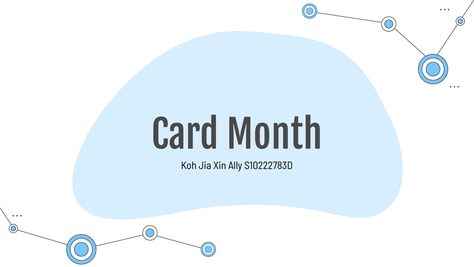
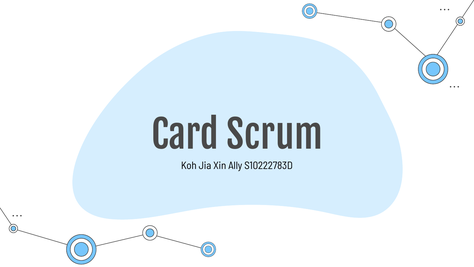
Month: Month -> Scrum
